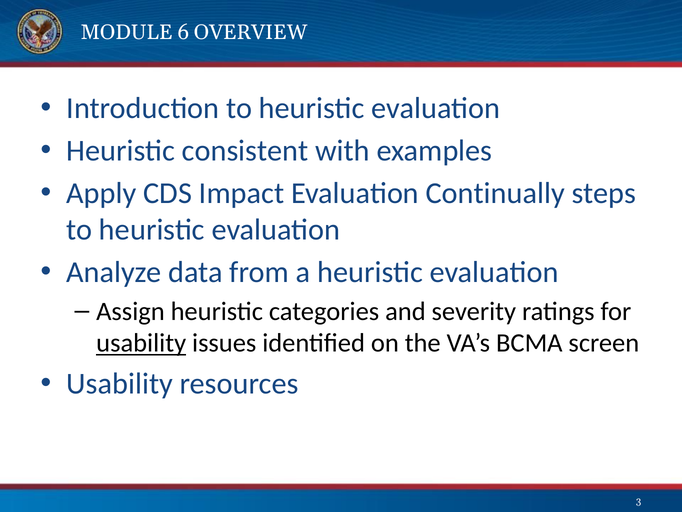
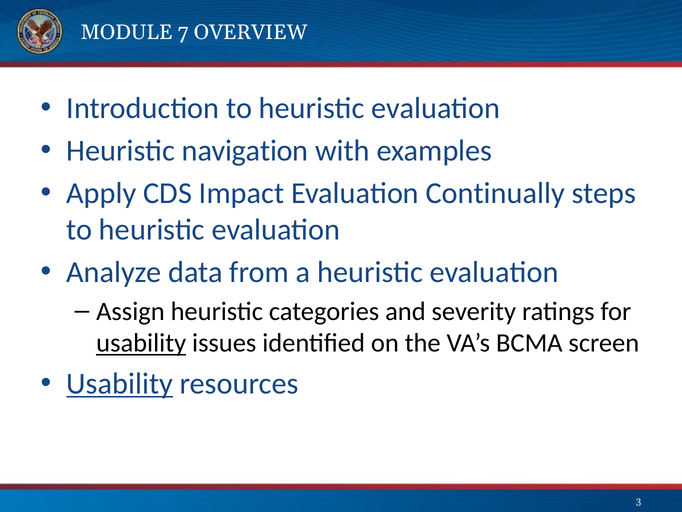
6: 6 -> 7
consistent: consistent -> navigation
Usability at (120, 383) underline: none -> present
